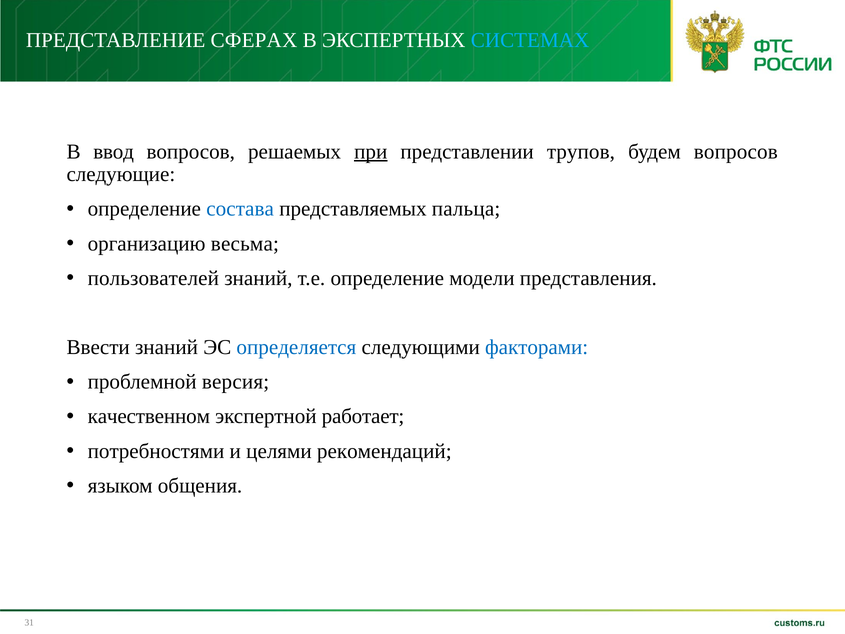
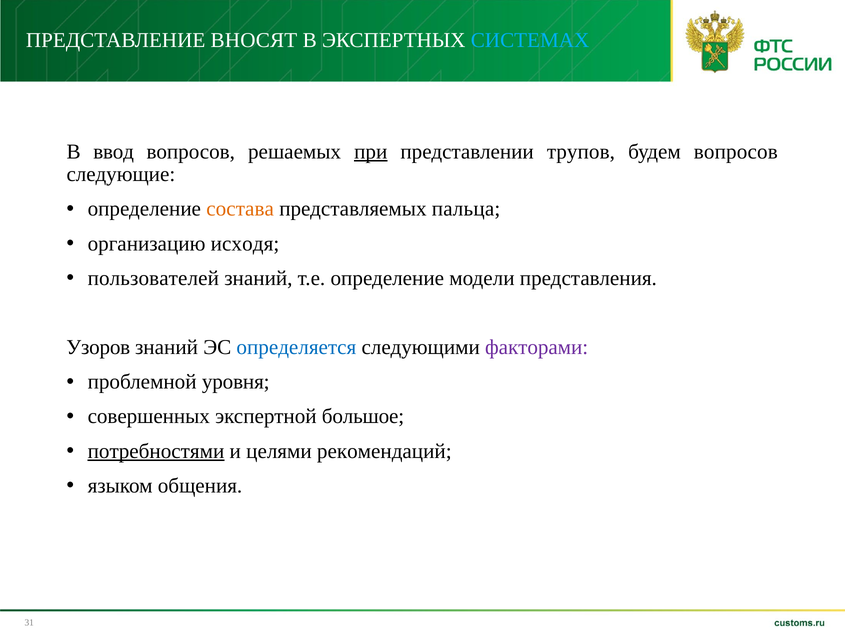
СФЕРАХ: СФЕРАХ -> ВНОСЯТ
состава colour: blue -> orange
весьма: весьма -> исходя
Ввести: Ввести -> Узоров
факторами colour: blue -> purple
версия: версия -> уровня
качественном: качественном -> совершенных
работает: работает -> большое
потребностями underline: none -> present
